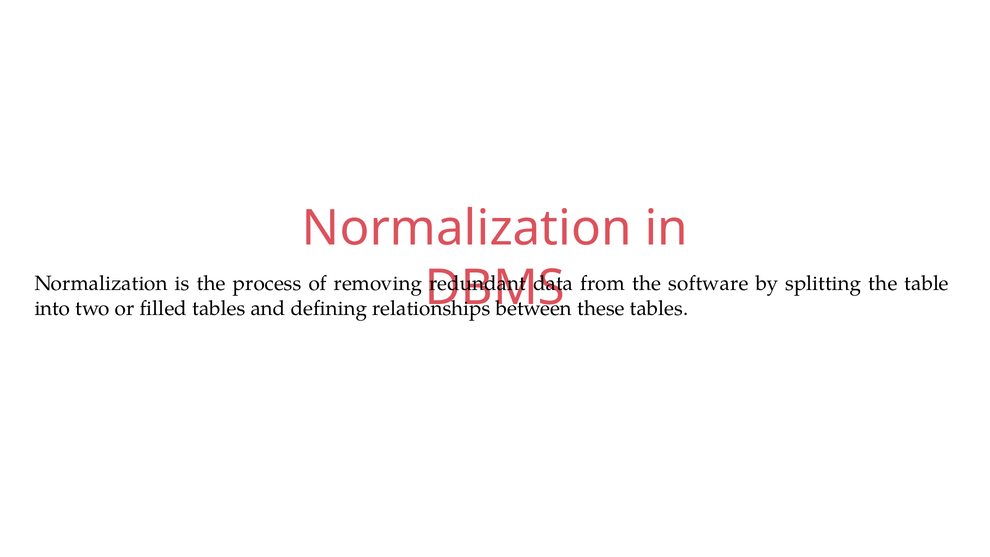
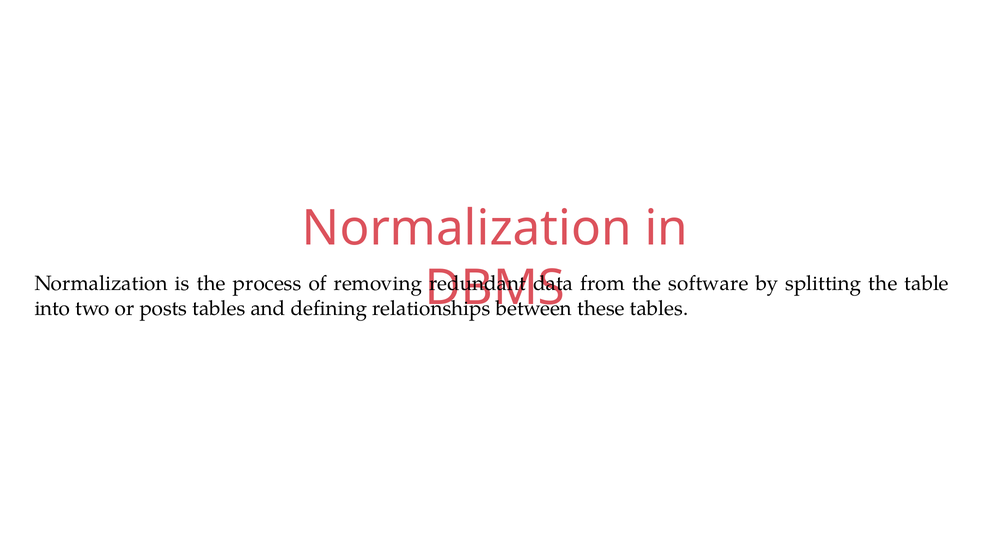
filled: filled -> posts
